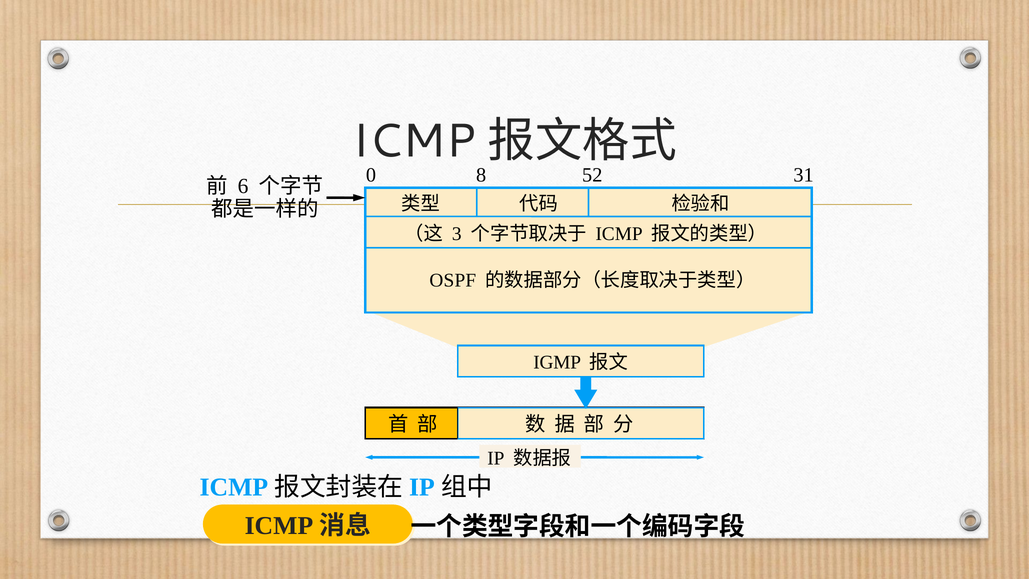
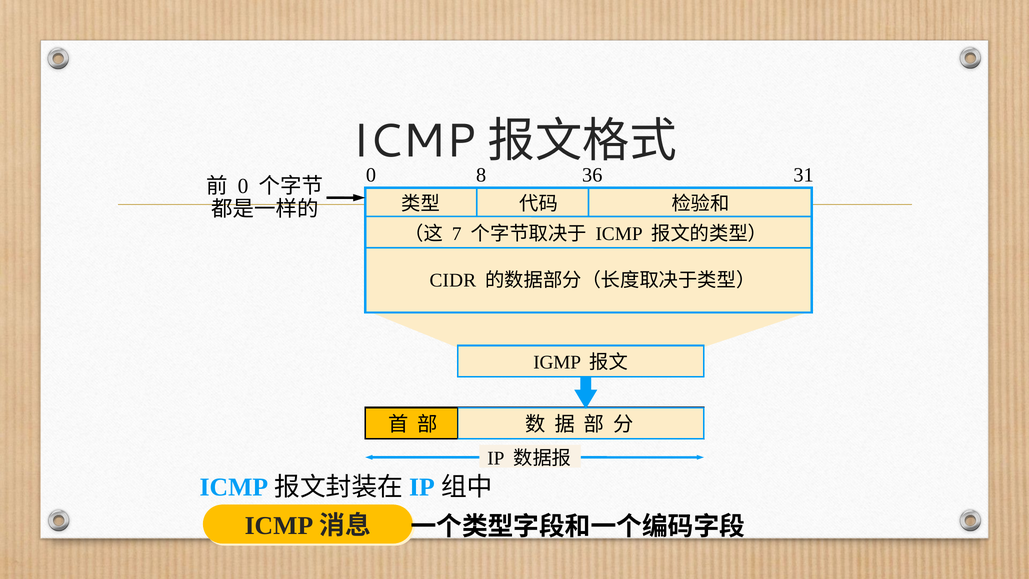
52: 52 -> 36
6 at (243, 186): 6 -> 0
3: 3 -> 7
OSPF: OSPF -> CIDR
